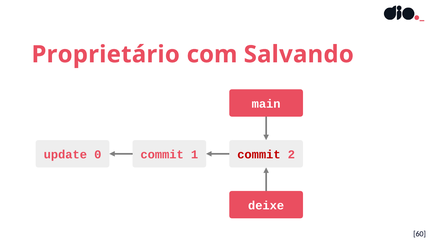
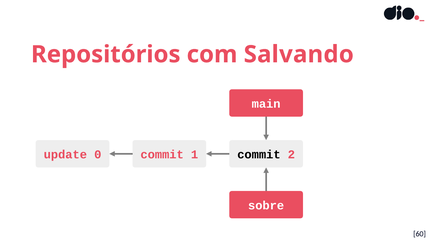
Proprietário: Proprietário -> Repositórios
commit at (259, 155) colour: red -> black
deixe: deixe -> sobre
